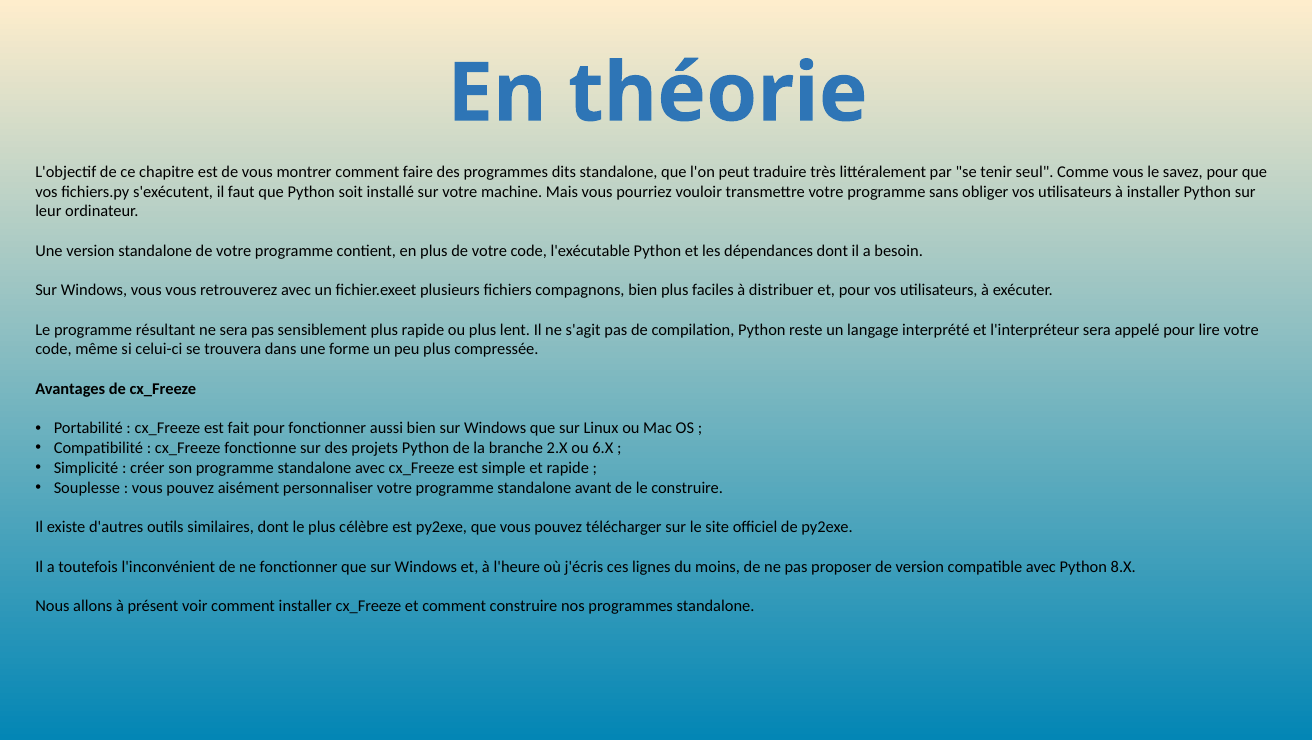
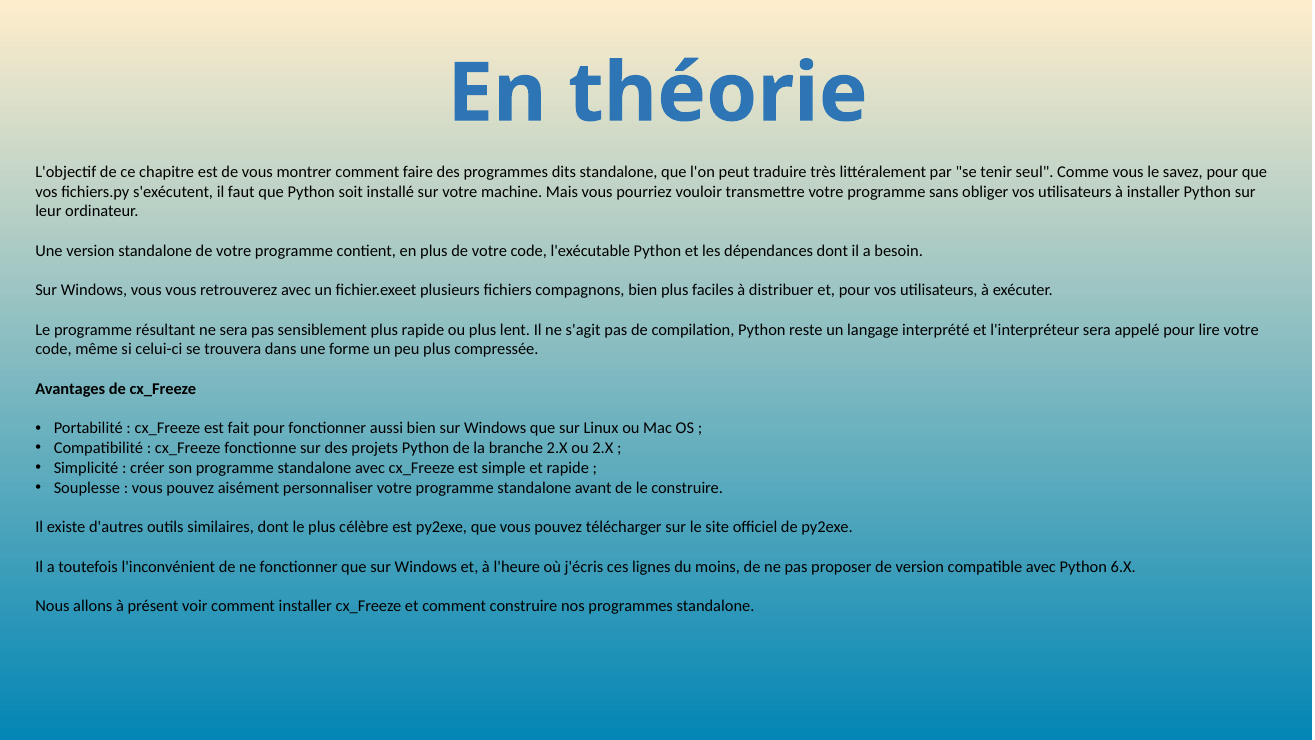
ou 6.X: 6.X -> 2.X
8.X: 8.X -> 6.X
